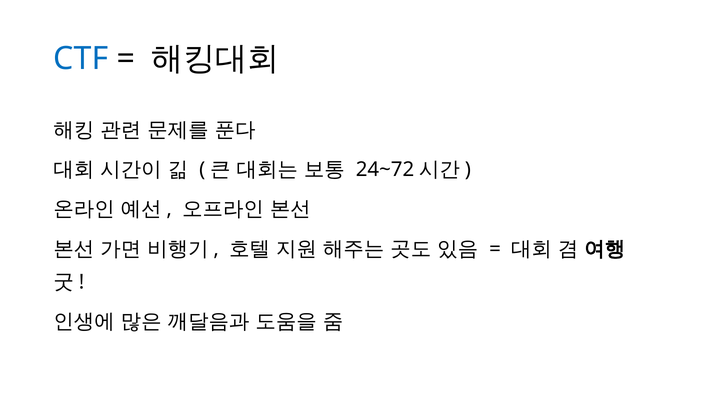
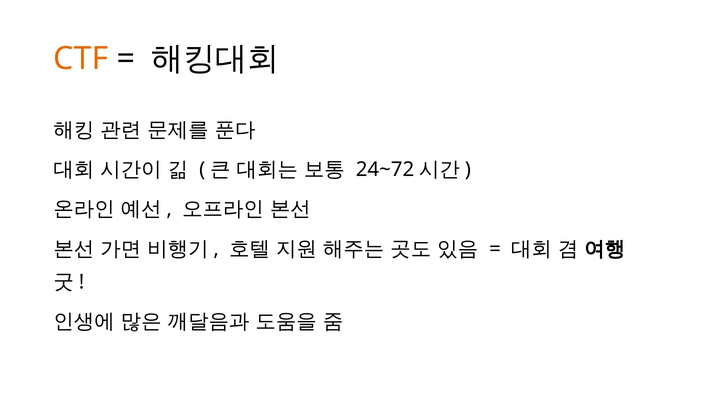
CTF colour: blue -> orange
